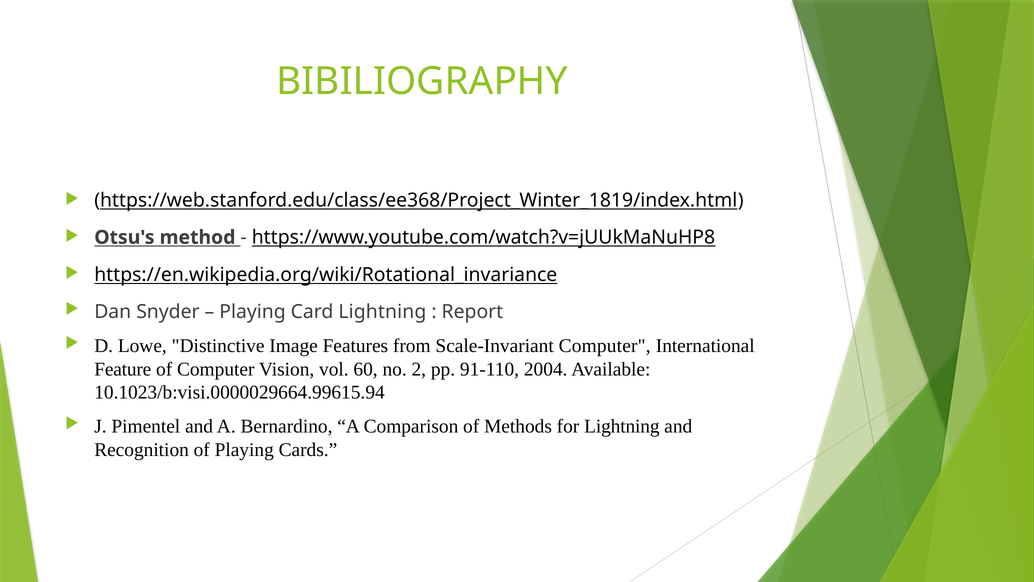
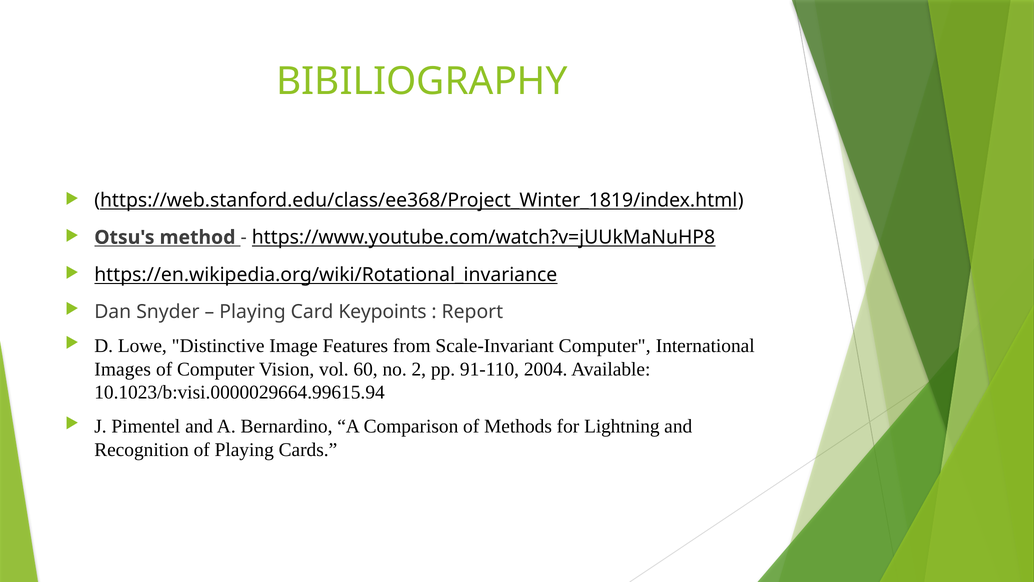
Card Lightning: Lightning -> Keypoints
Feature: Feature -> Images
